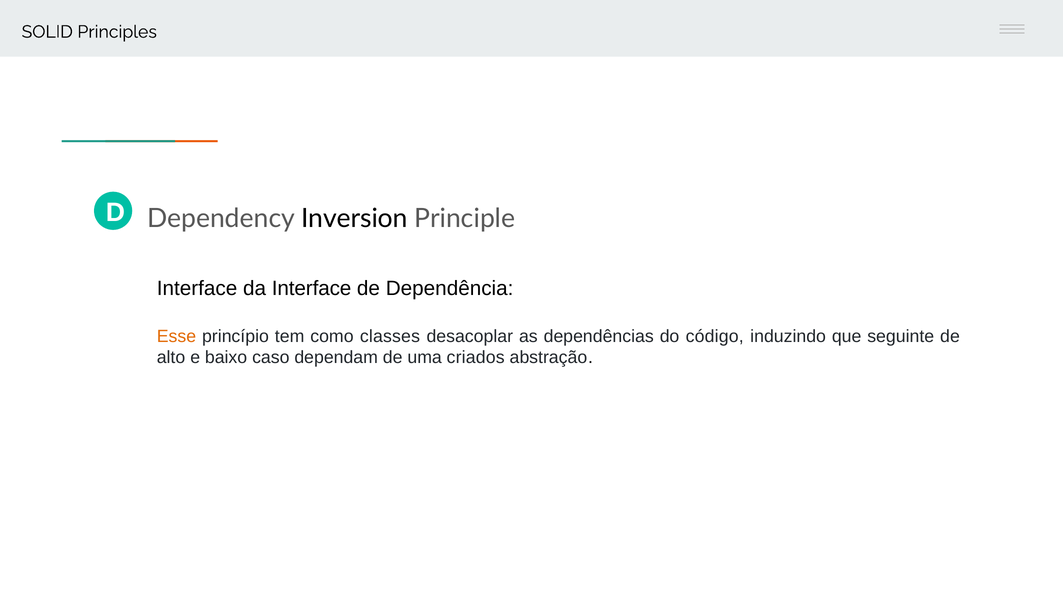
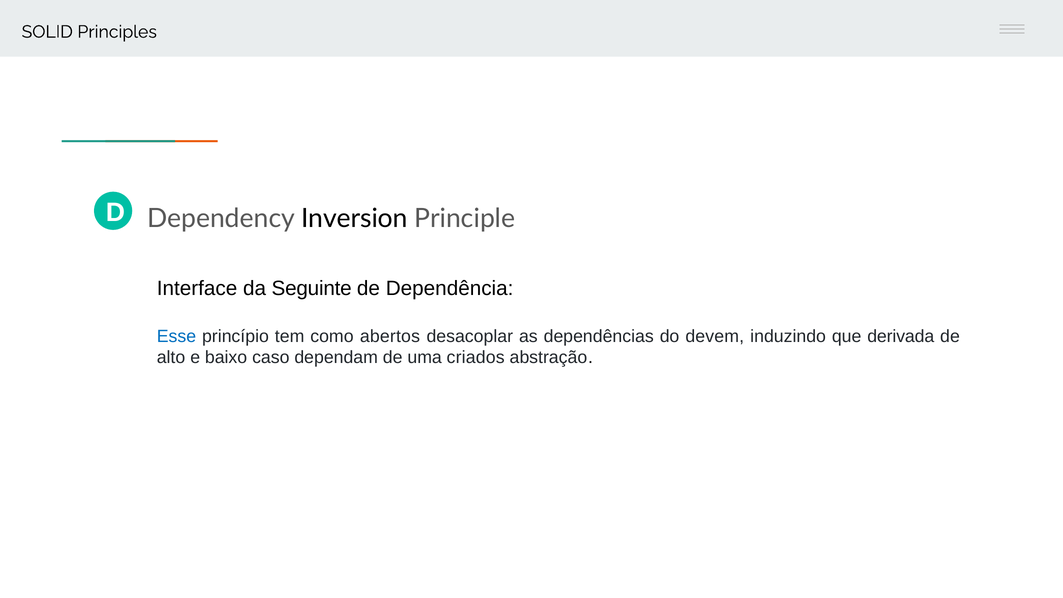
da Interface: Interface -> Seguinte
Esse colour: orange -> blue
classes: classes -> abertos
código: código -> devem
seguinte: seguinte -> derivada
